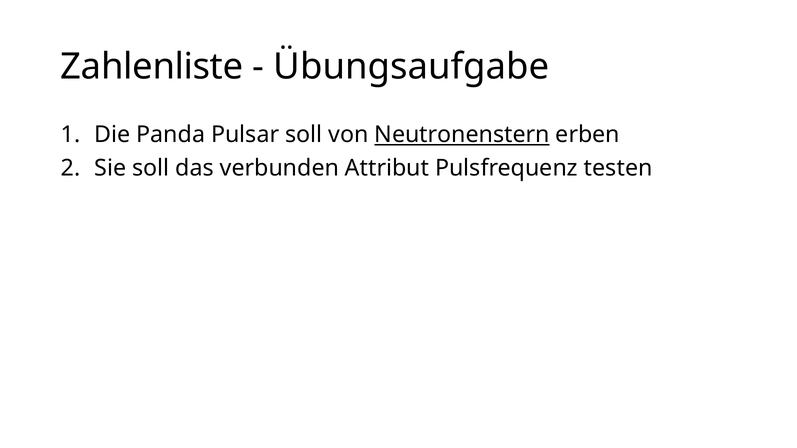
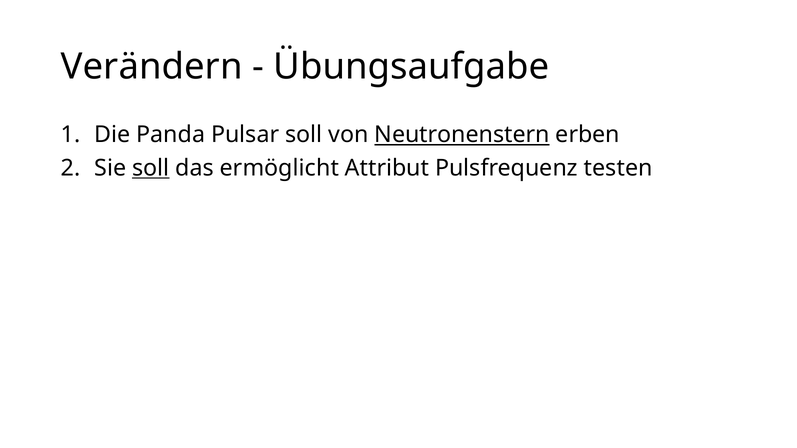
Zahlenliste: Zahlenliste -> Verändern
soll at (151, 168) underline: none -> present
verbunden: verbunden -> ermöglicht
